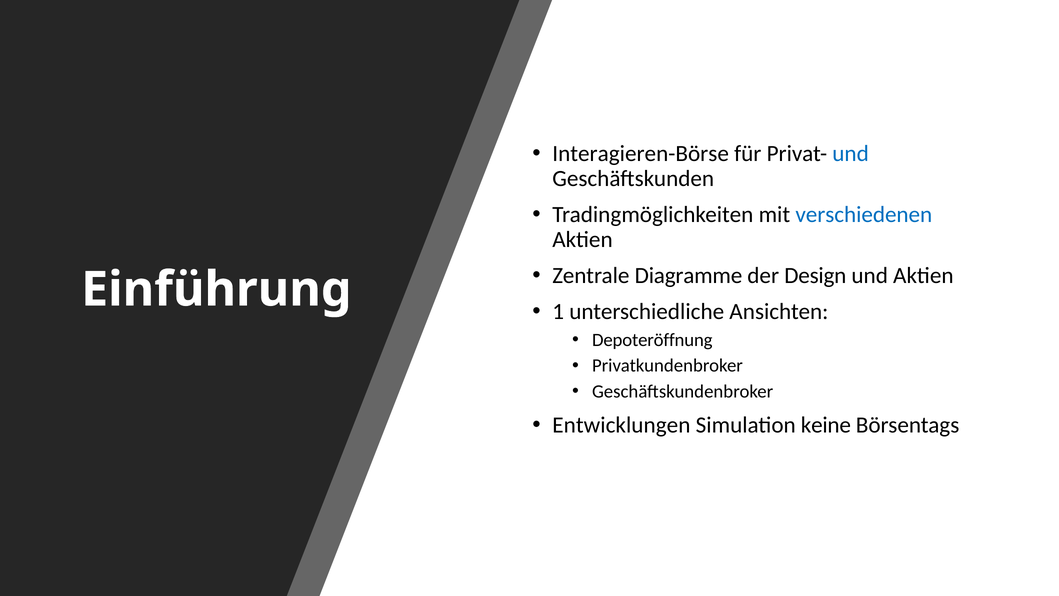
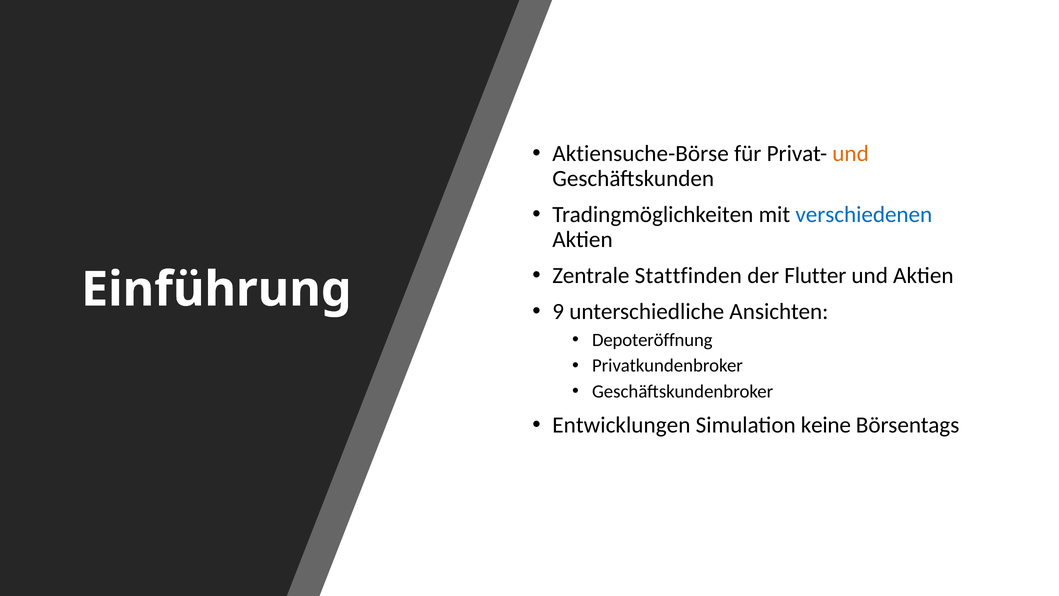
Interagieren-Börse: Interagieren-Börse -> Aktiensuche-Börse
und at (851, 153) colour: blue -> orange
Diagramme: Diagramme -> Stattfinden
Design: Design -> Flutter
1: 1 -> 9
